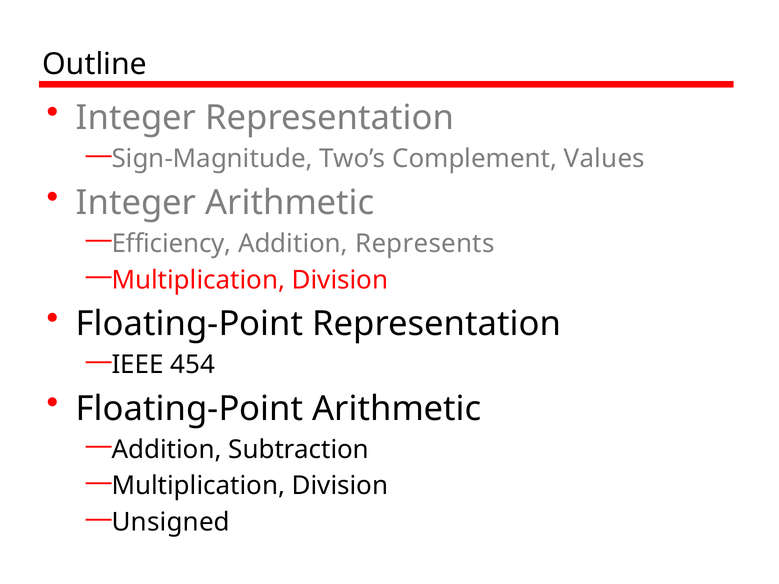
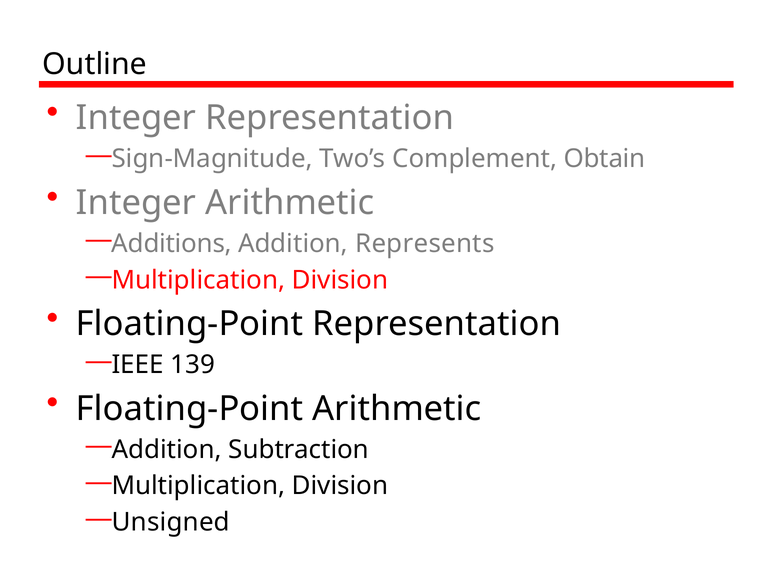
Values: Values -> Obtain
Efficiency: Efficiency -> Additions
454: 454 -> 139
